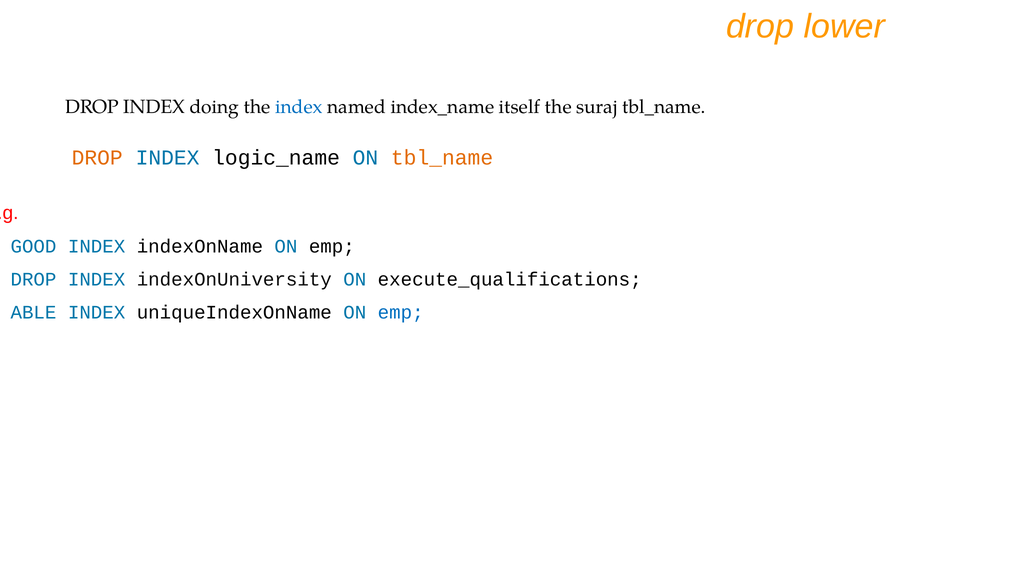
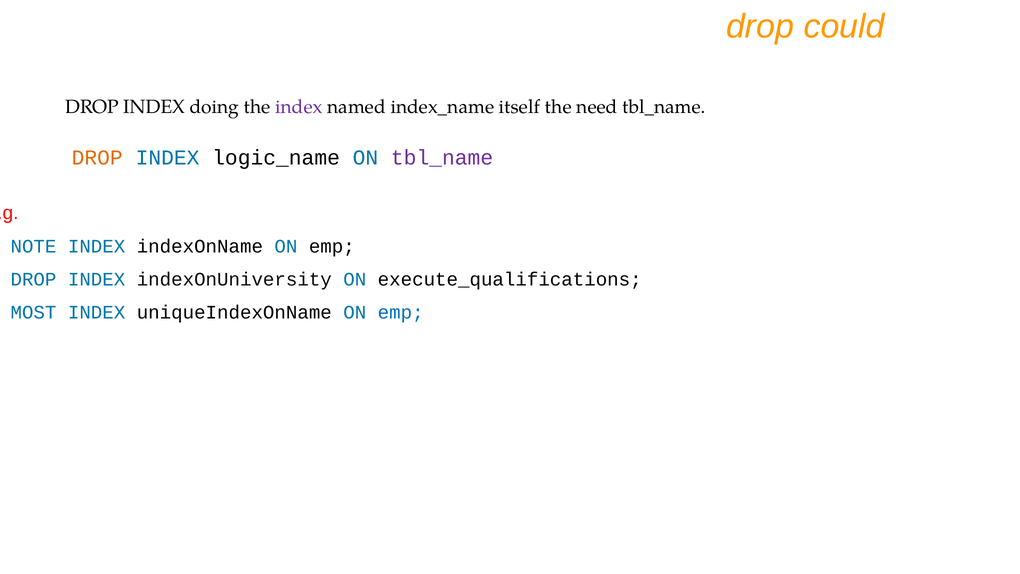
lower: lower -> could
index at (299, 107) colour: blue -> purple
suraj: suraj -> need
tbl_name at (442, 158) colour: orange -> purple
GOOD: GOOD -> NOTE
ABLE: ABLE -> MOST
